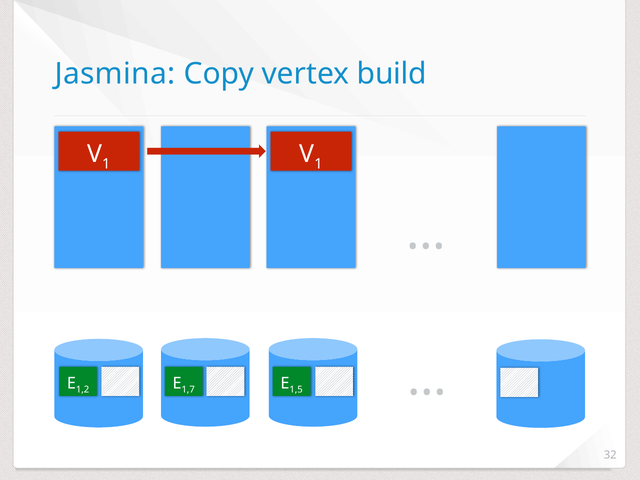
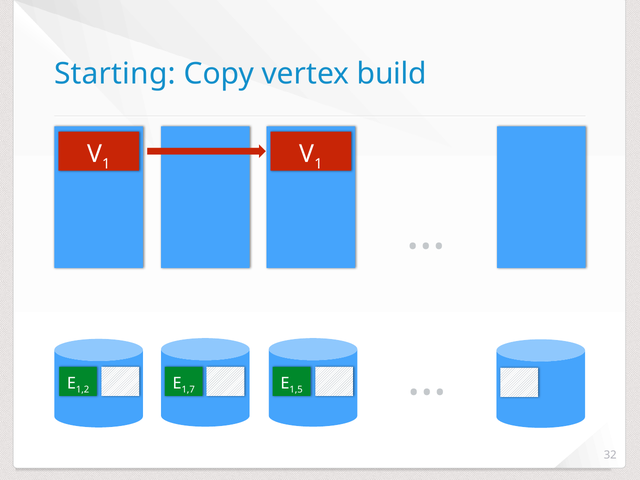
Jasmina: Jasmina -> Starting
